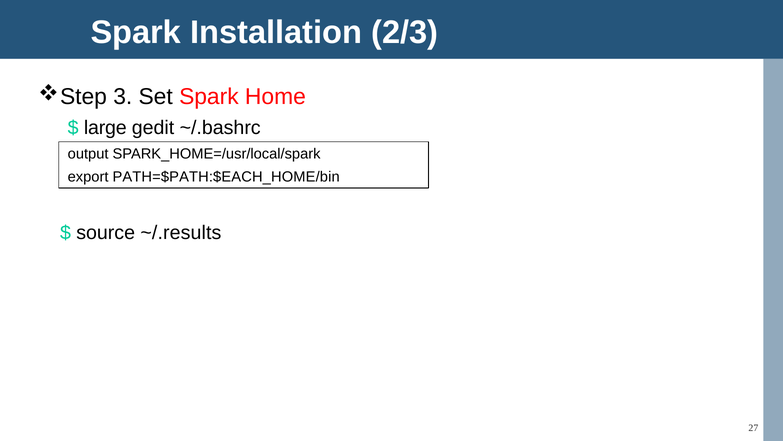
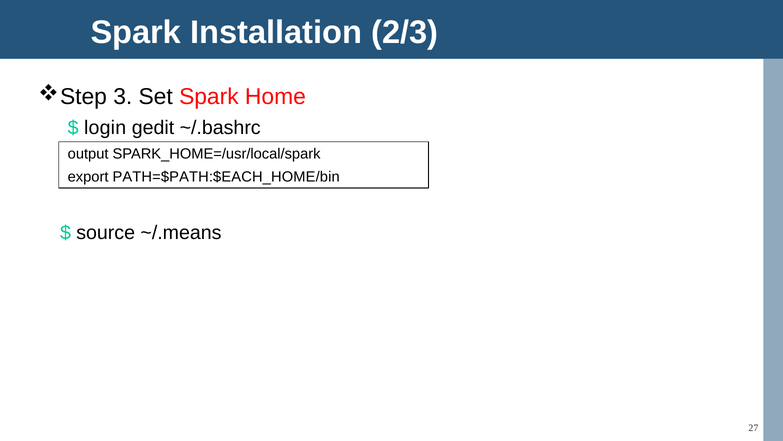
large: large -> login
~/.results: ~/.results -> ~/.means
